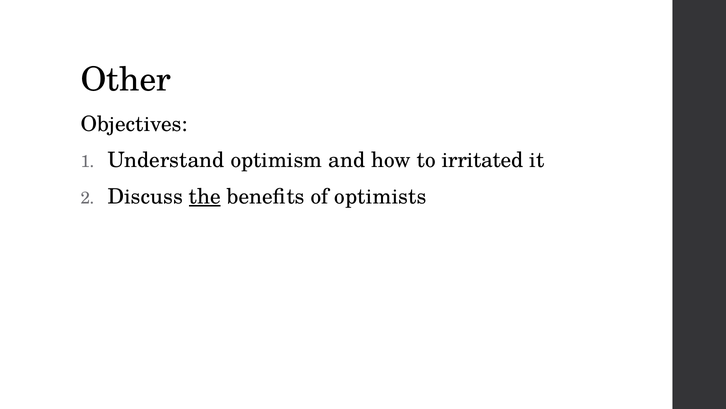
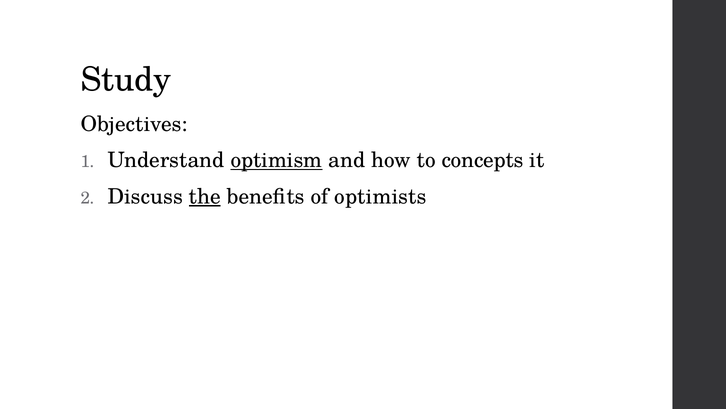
Other: Other -> Study
optimism underline: none -> present
irritated: irritated -> concepts
